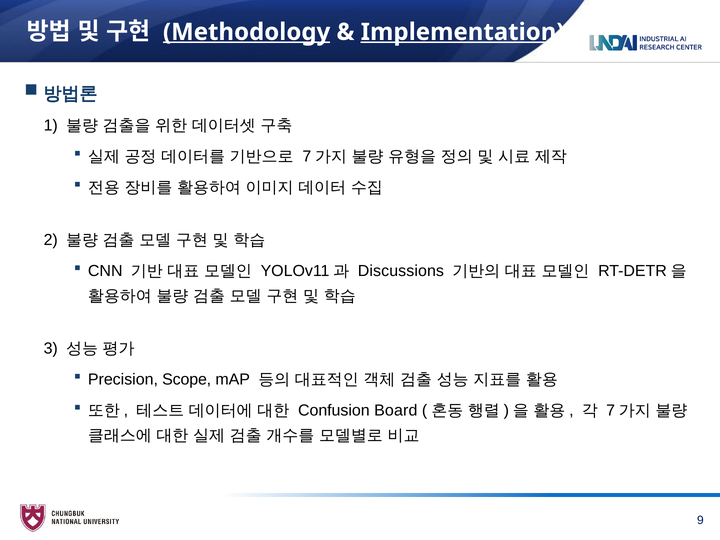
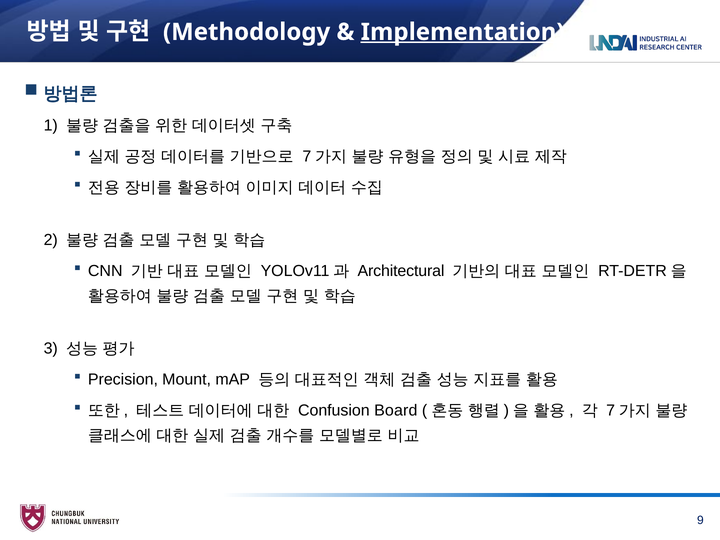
Methodology underline: present -> none
Discussions: Discussions -> Architectural
Scope: Scope -> Mount
